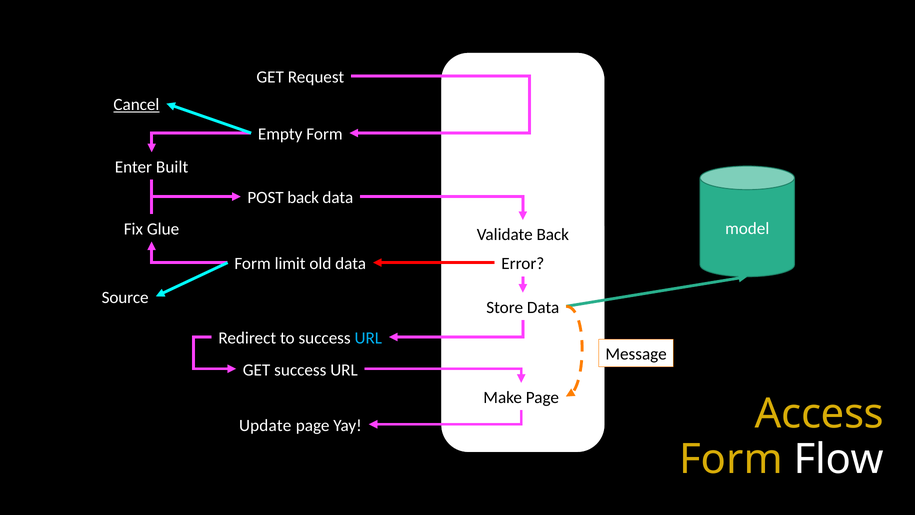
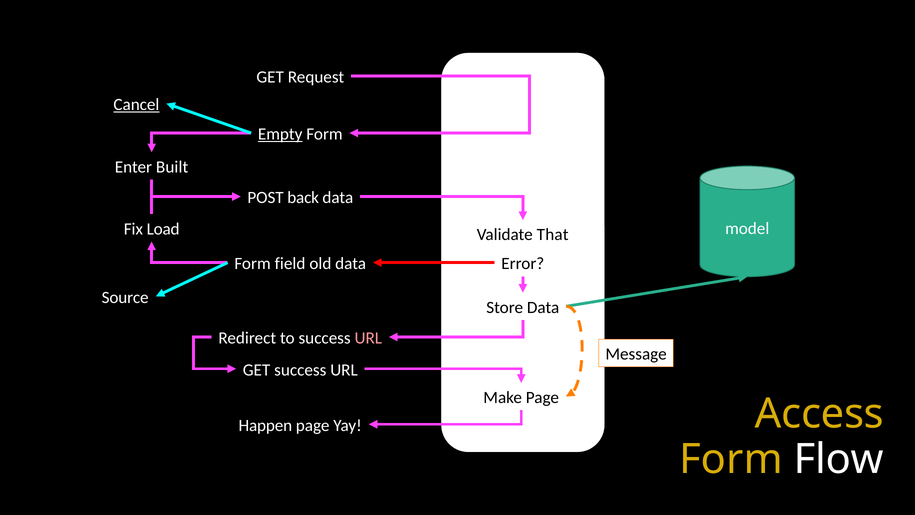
Empty underline: none -> present
Glue: Glue -> Load
Validate Back: Back -> That
limit: limit -> field
URL at (368, 338) colour: light blue -> pink
Update: Update -> Happen
